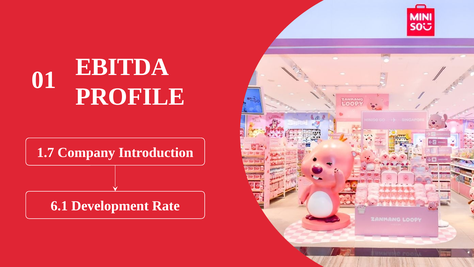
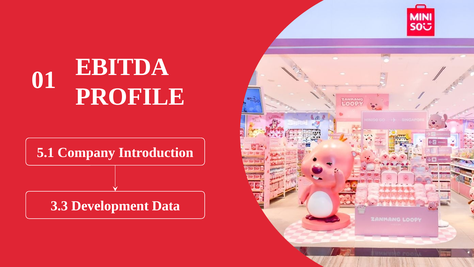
1.7: 1.7 -> 5.1
6.1: 6.1 -> 3.3
Rate: Rate -> Data
